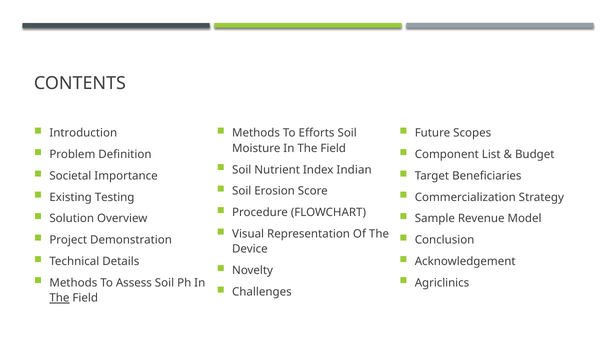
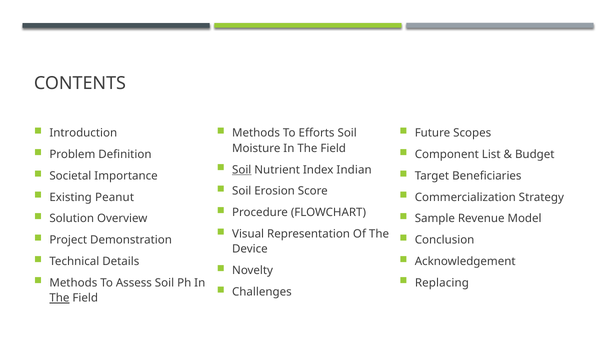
Soil at (242, 170) underline: none -> present
Testing: Testing -> Peanut
Agriclinics: Agriclinics -> Replacing
